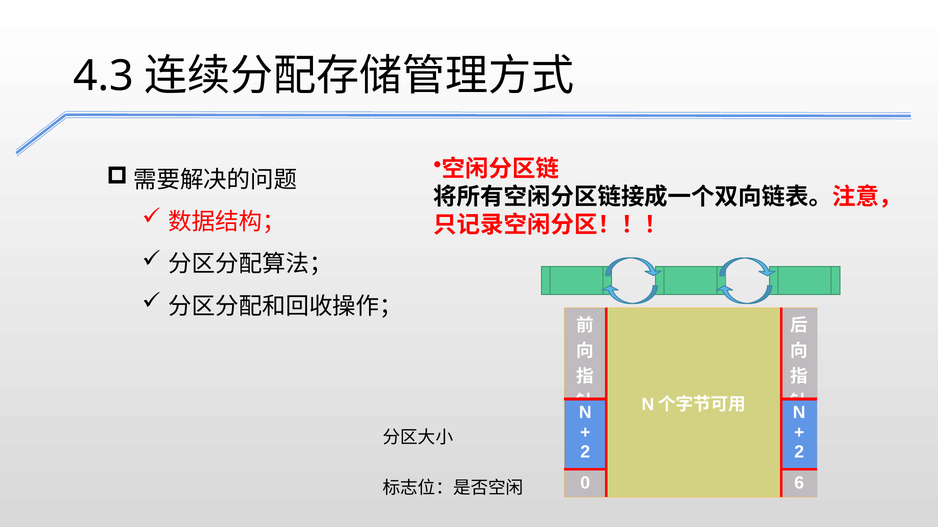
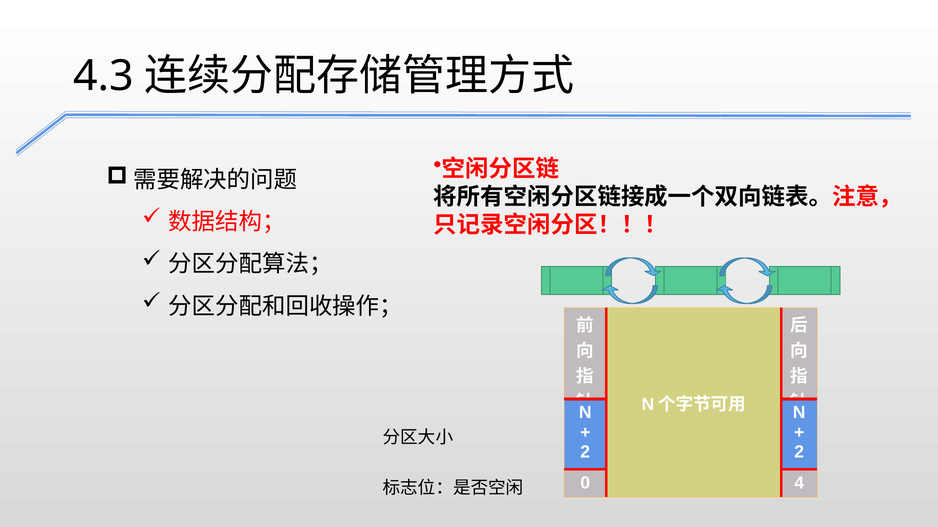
6: 6 -> 4
